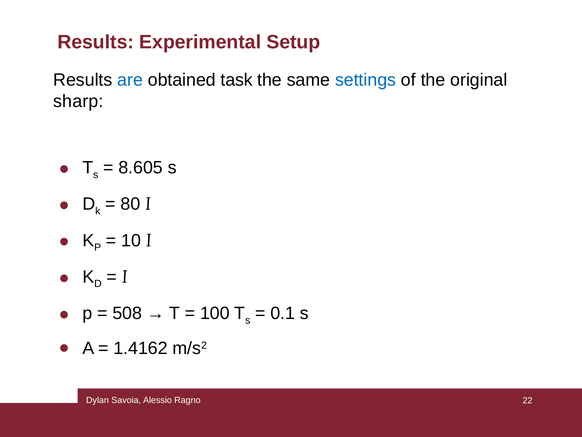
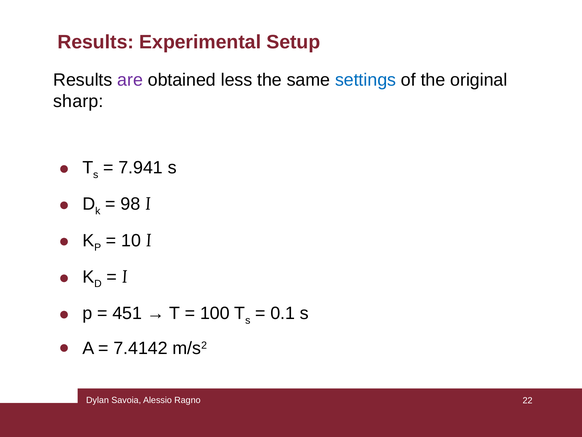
are colour: blue -> purple
task: task -> less
8.605: 8.605 -> 7.941
80: 80 -> 98
508: 508 -> 451
1.4162: 1.4162 -> 7.4142
